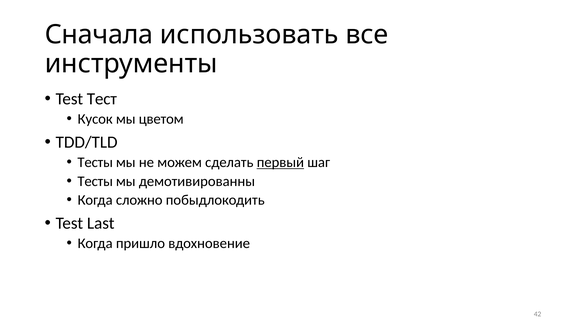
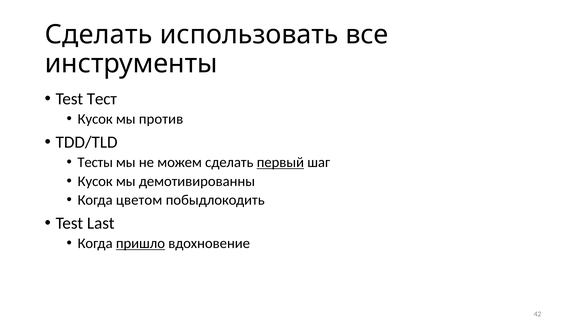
Сначала at (99, 35): Сначала -> Сделать
цветом: цветом -> против
Тесты at (95, 182): Тесты -> Кусок
сложно: сложно -> цветом
пришло underline: none -> present
